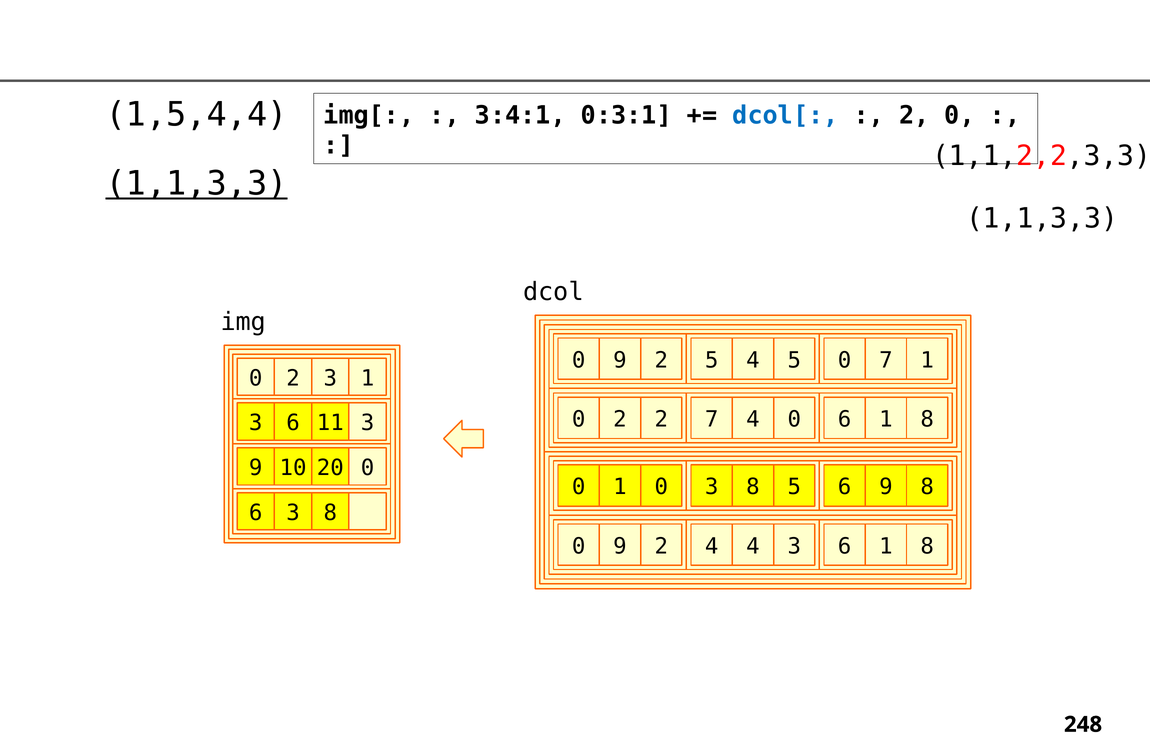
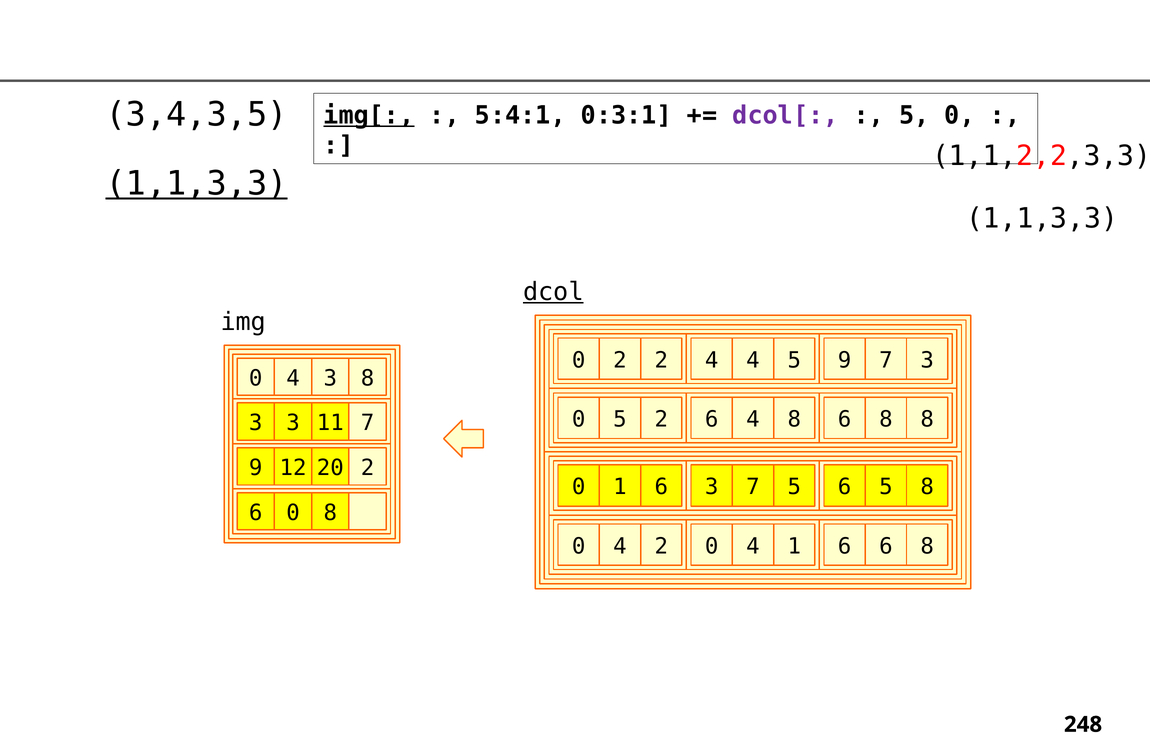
1,5,4,4: 1,5,4,4 -> 3,4,3,5
img[ underline: none -> present
3:4:1: 3:4:1 -> 5:4:1
dcol[ colour: blue -> purple
2 at (914, 115): 2 -> 5
dcol underline: none -> present
9 at (620, 360): 9 -> 2
2 5: 5 -> 4
5 0: 0 -> 9
7 1: 1 -> 3
2 at (293, 378): 2 -> 4
3 1: 1 -> 8
2 at (620, 420): 2 -> 5
7 at (712, 420): 7 -> 6
4 0: 0 -> 8
1 at (886, 420): 1 -> 8
6 at (293, 423): 6 -> 3
11 3: 3 -> 7
10: 10 -> 12
20 0: 0 -> 2
0 1 0: 0 -> 6
8 at (753, 487): 8 -> 7
6 9: 9 -> 5
6 3: 3 -> 0
9 at (620, 546): 9 -> 4
2 4: 4 -> 0
4 3: 3 -> 1
1 at (886, 546): 1 -> 6
